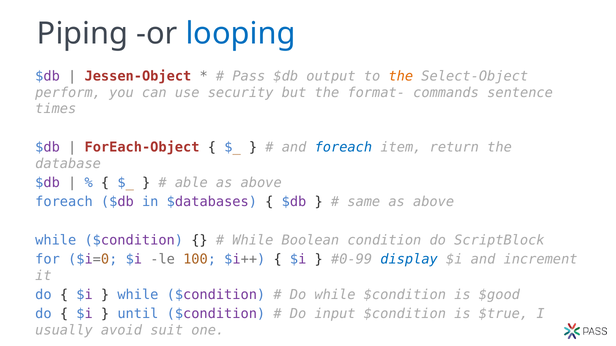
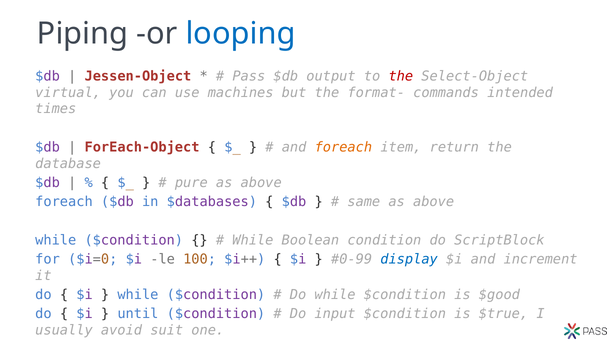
the at (401, 76) colour: orange -> red
perform: perform -> virtual
security: security -> machines
sentence: sentence -> intended
foreach at (343, 147) colour: blue -> orange
able: able -> pure
